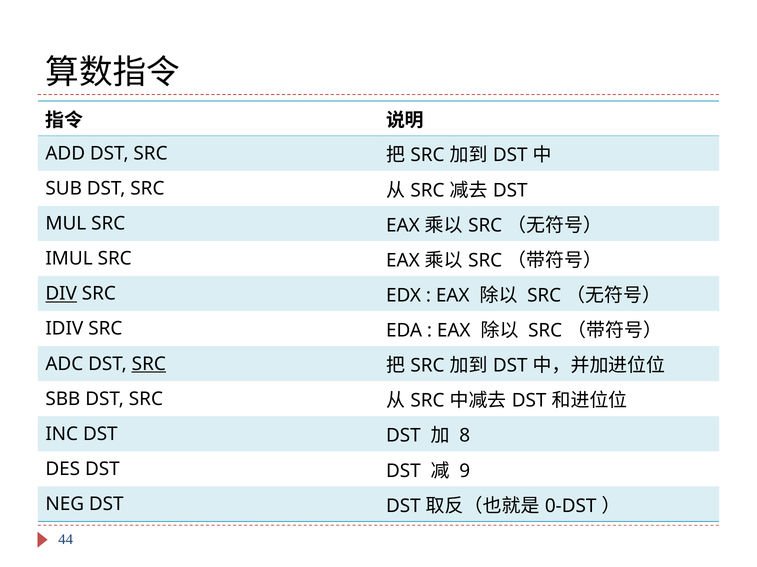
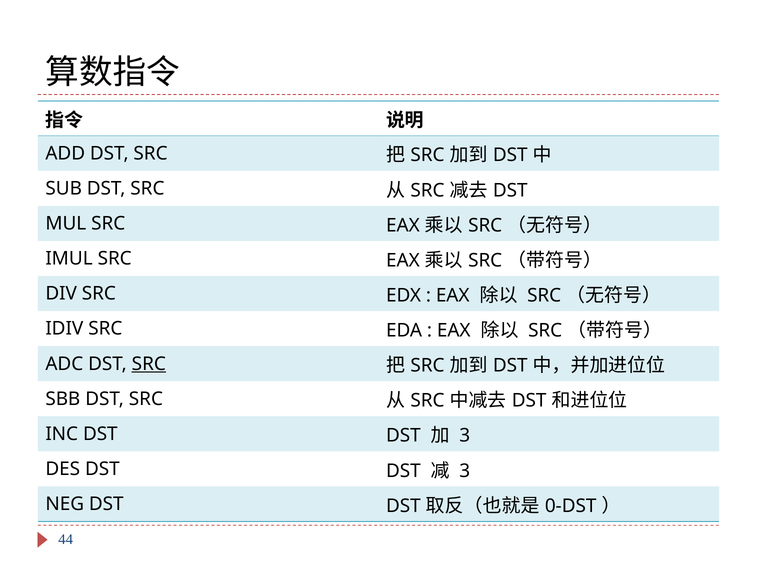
DIV underline: present -> none
8 at (465, 436): 8 -> 3
9 at (465, 471): 9 -> 3
